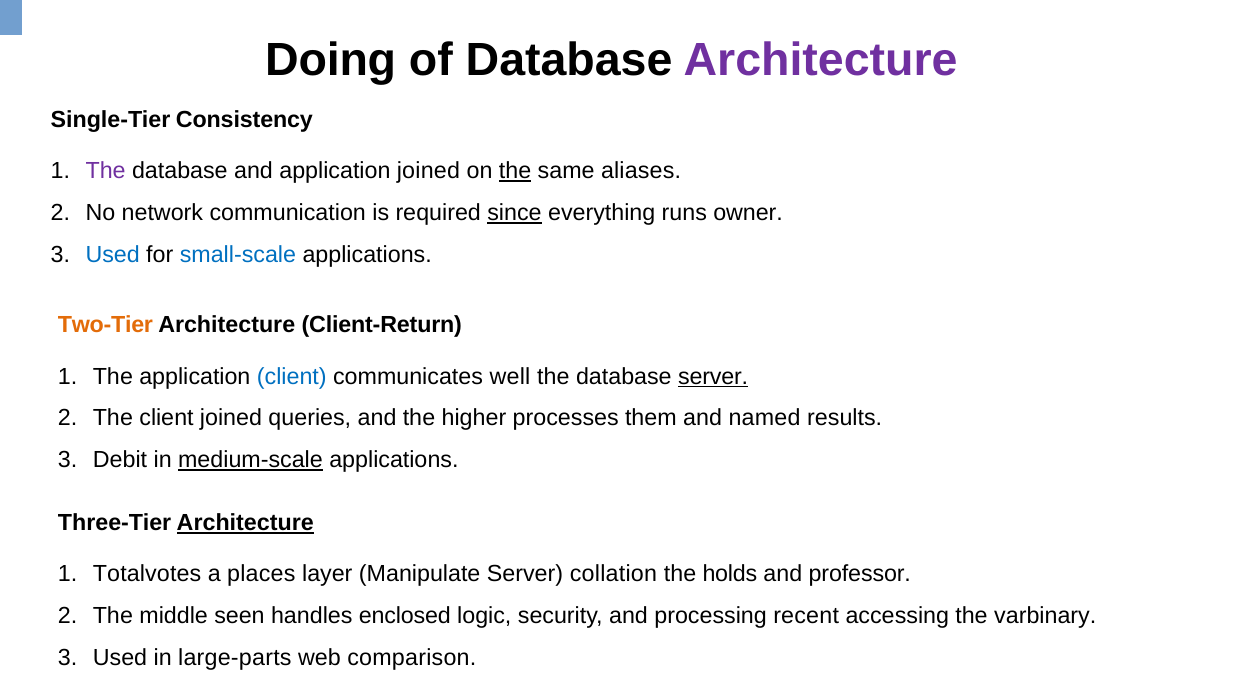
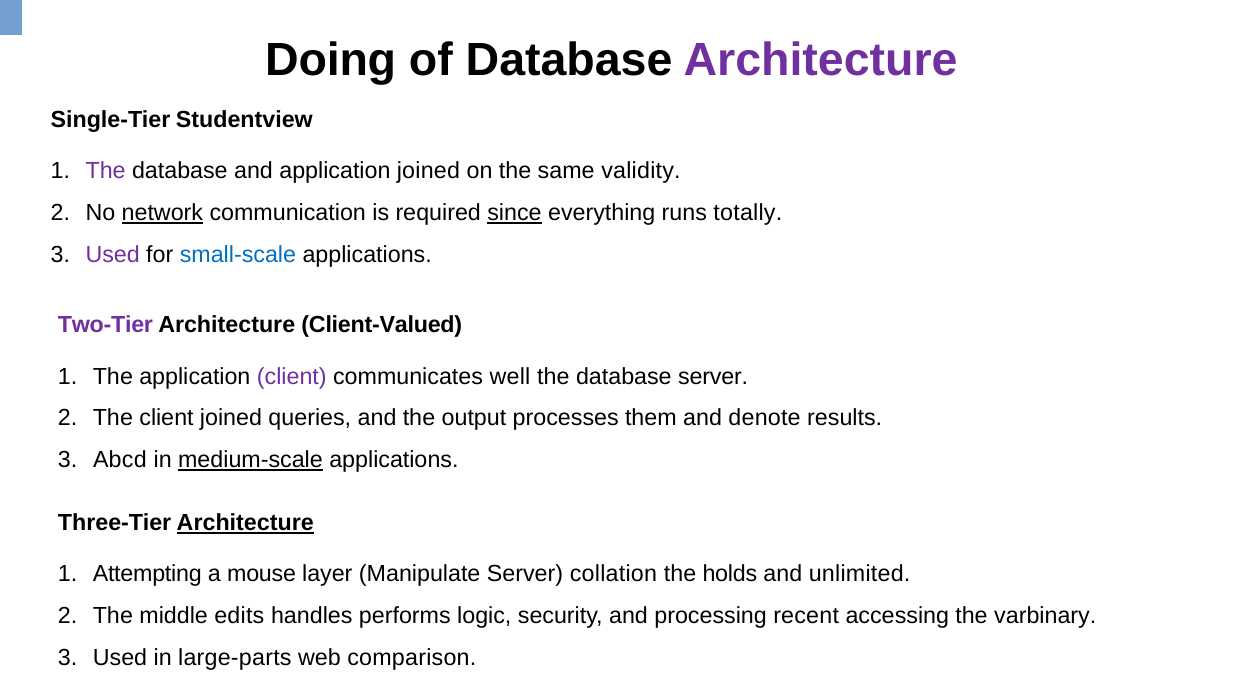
Consistency: Consistency -> Studentview
the at (515, 171) underline: present -> none
aliases: aliases -> validity
network underline: none -> present
owner: owner -> totally
Used at (113, 255) colour: blue -> purple
Two-Tier colour: orange -> purple
Client-Return: Client-Return -> Client-Valued
client at (292, 376) colour: blue -> purple
server at (713, 376) underline: present -> none
higher: higher -> output
named: named -> denote
Debit: Debit -> Abcd
Totalvotes: Totalvotes -> Attempting
places: places -> mouse
professor: professor -> unlimited
seen: seen -> edits
enclosed: enclosed -> performs
